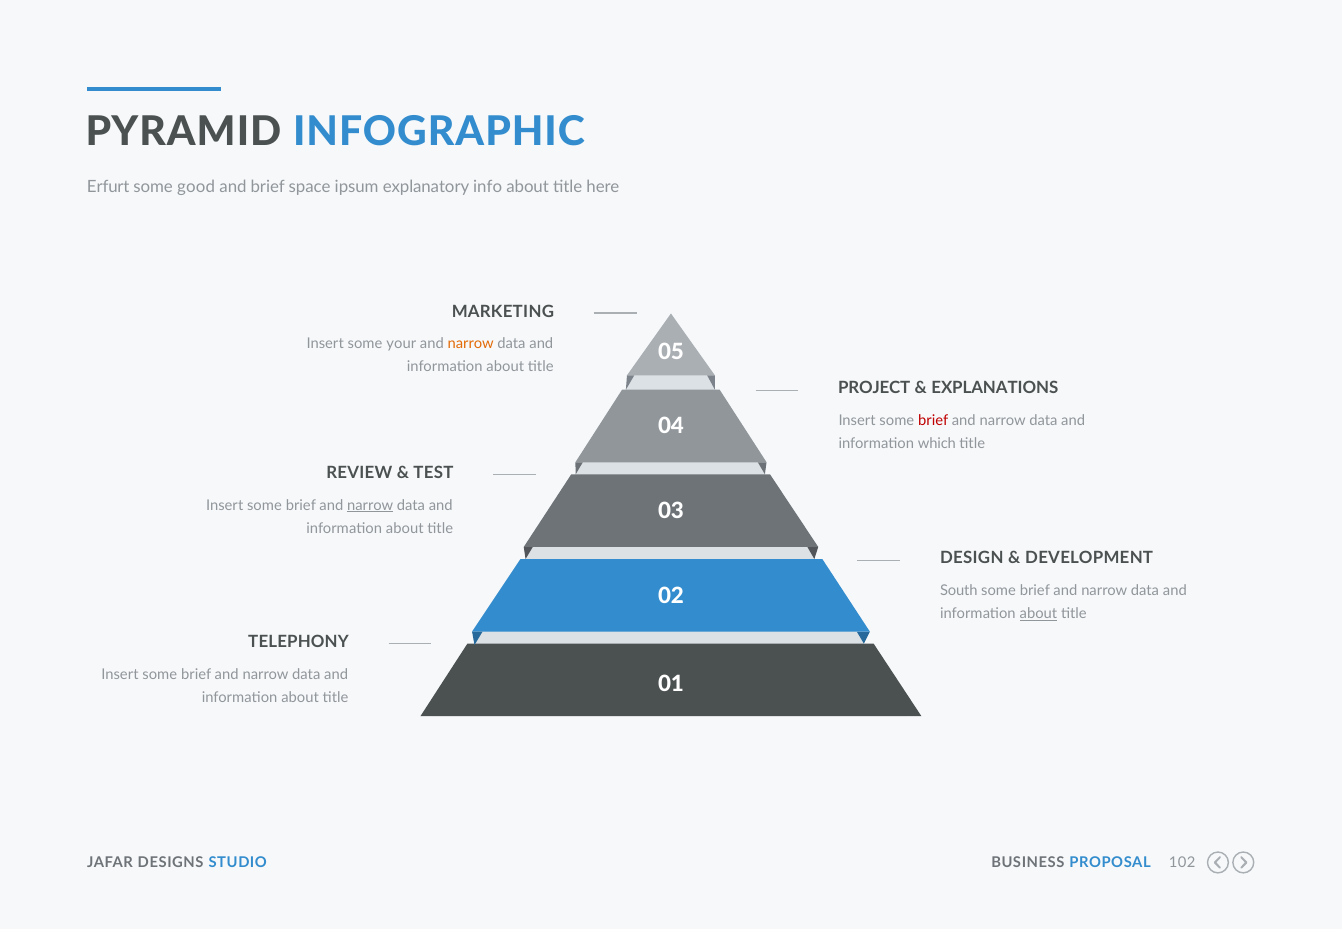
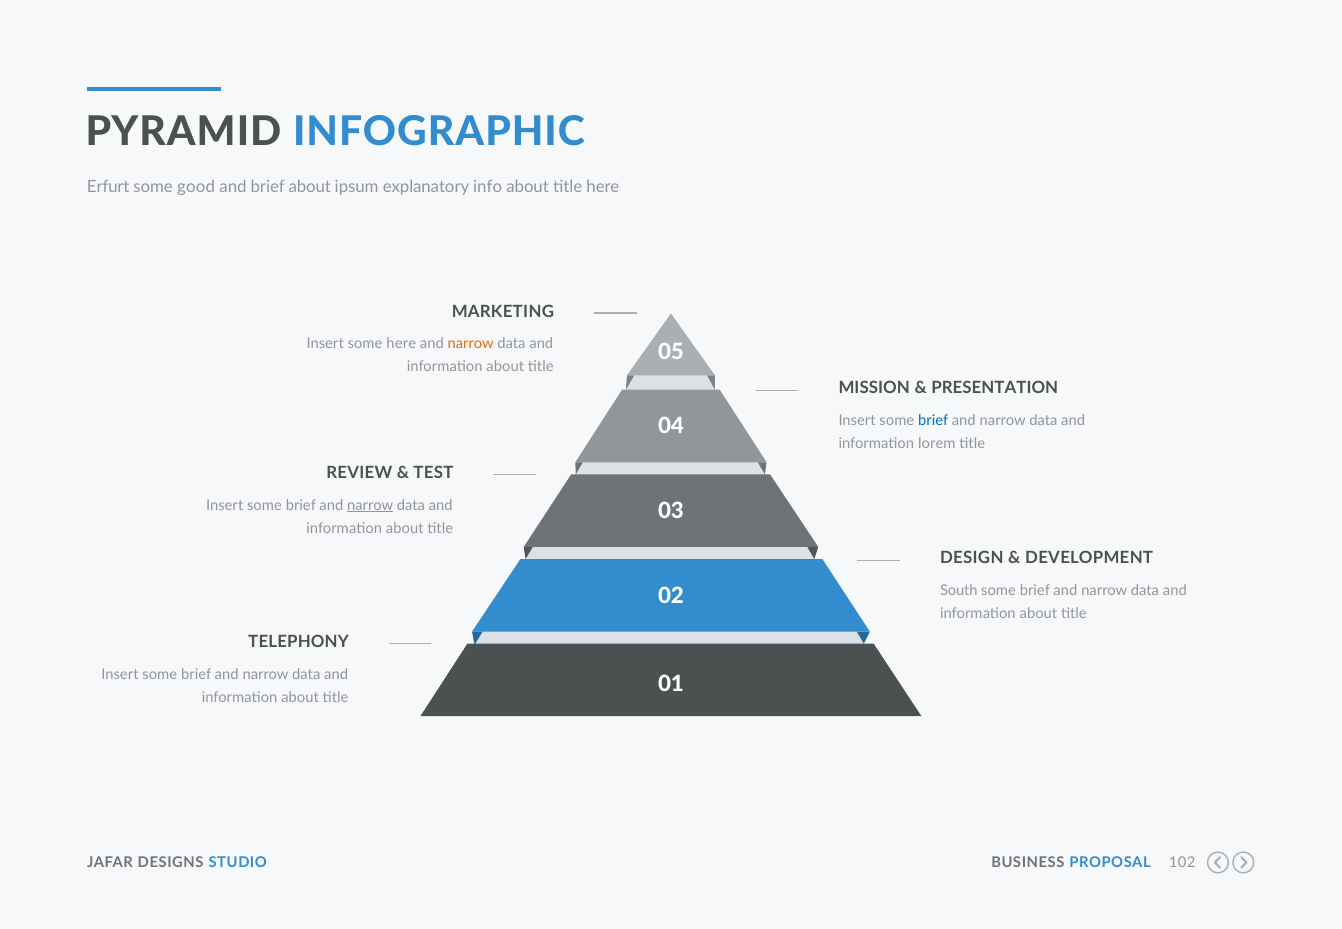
brief space: space -> about
some your: your -> here
PROJECT: PROJECT -> MISSION
EXPLANATIONS: EXPLANATIONS -> PRESENTATION
brief at (933, 421) colour: red -> blue
which: which -> lorem
about at (1038, 614) underline: present -> none
